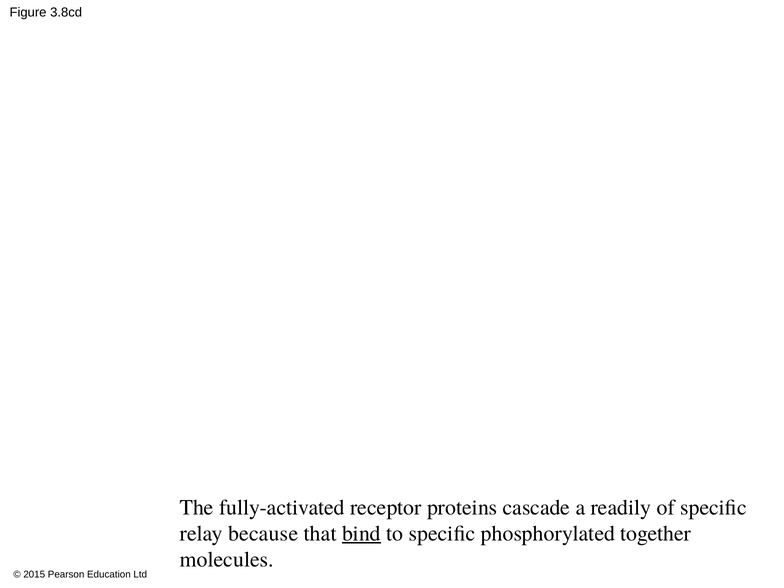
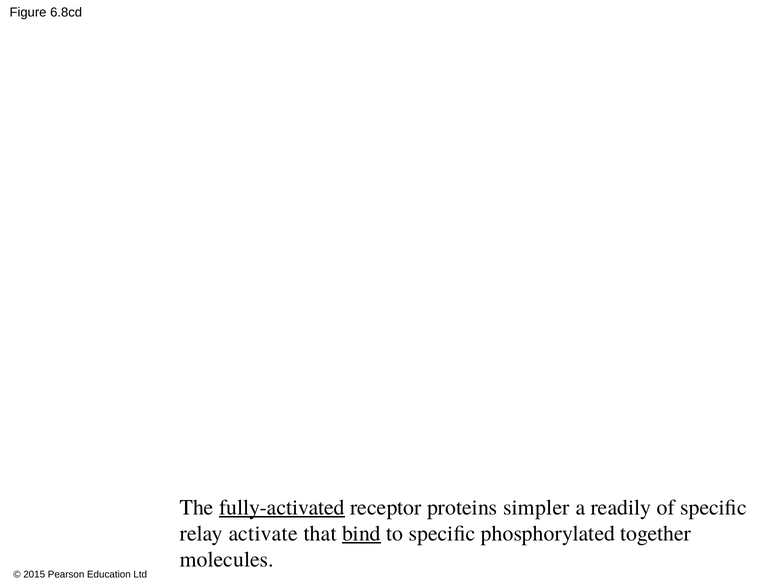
3.8cd: 3.8cd -> 6.8cd
fully-activated underline: none -> present
cascade: cascade -> simpler
because: because -> activate
